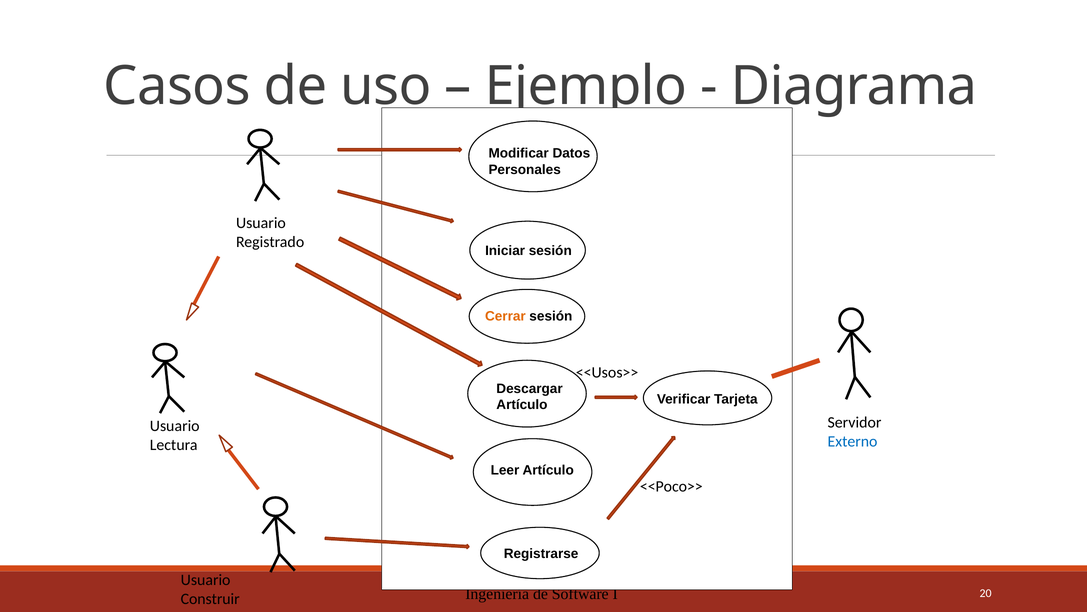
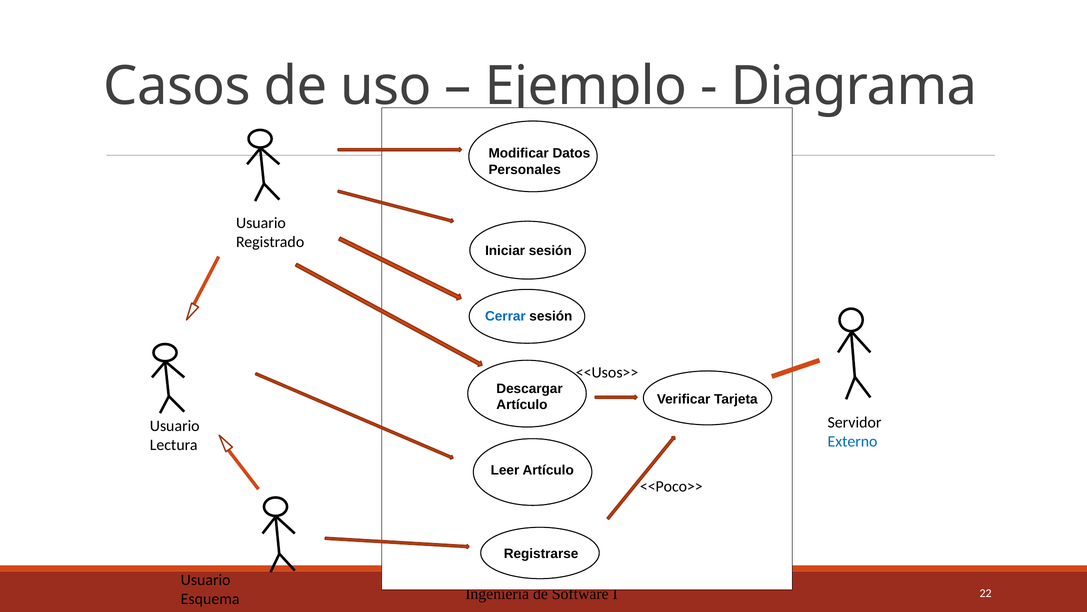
Cerrar colour: orange -> blue
20: 20 -> 22
Construir: Construir -> Esquema
